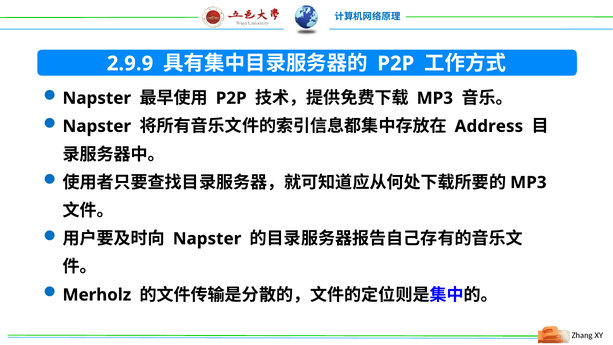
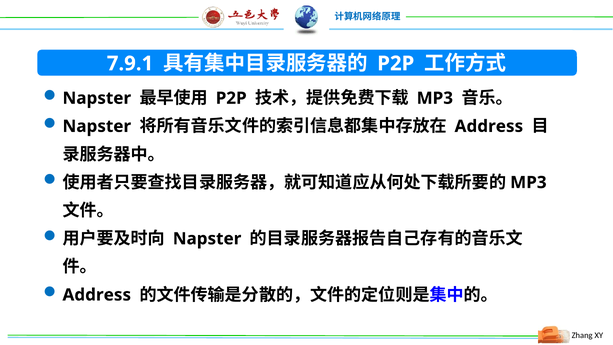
2.9.9: 2.9.9 -> 7.9.1
Merholz at (97, 295): Merholz -> Address
